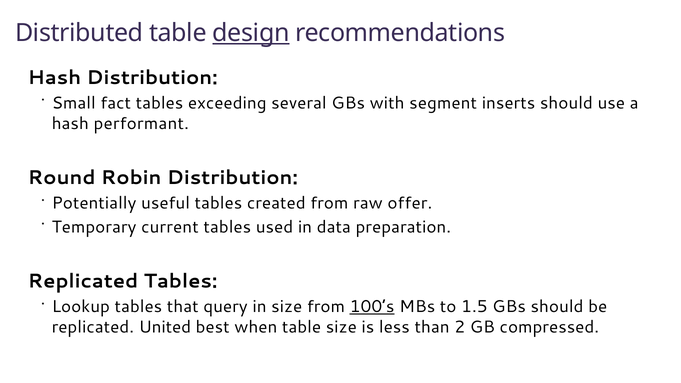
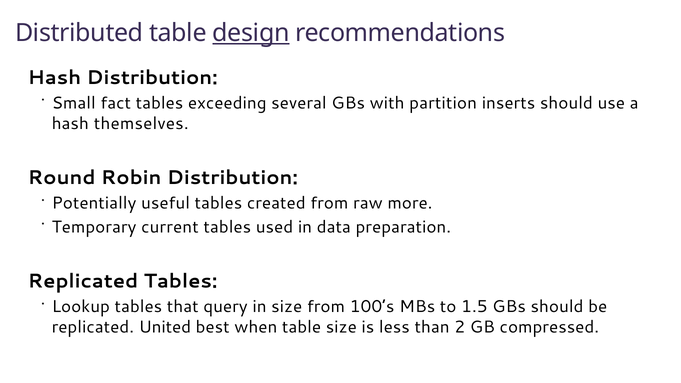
segment: segment -> partition
performant: performant -> themselves
offer: offer -> more
100’s underline: present -> none
